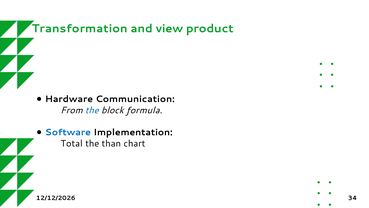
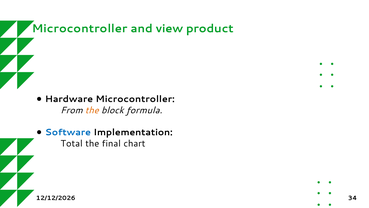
Transformation at (80, 28): Transformation -> Microcontroller
Hardware Communication: Communication -> Microcontroller
the at (92, 110) colour: blue -> orange
than: than -> final
